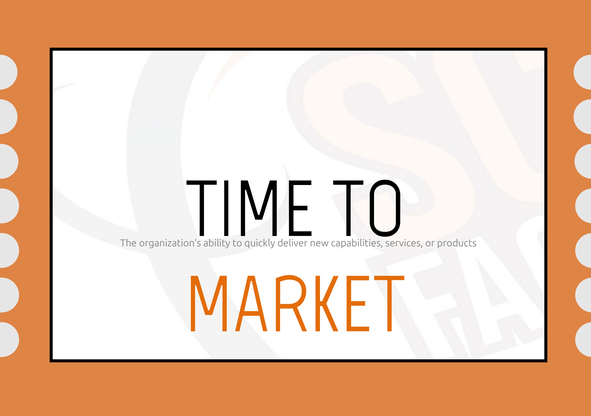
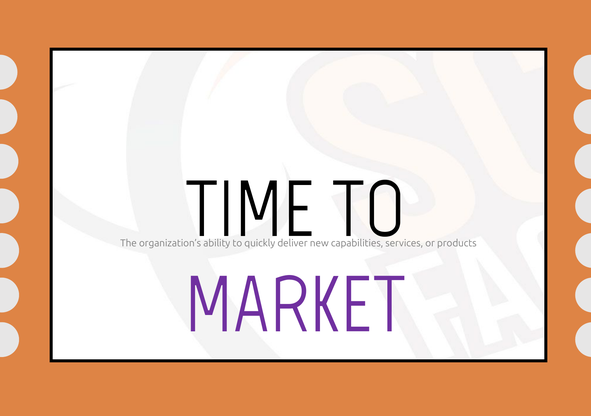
MARKET colour: orange -> purple
